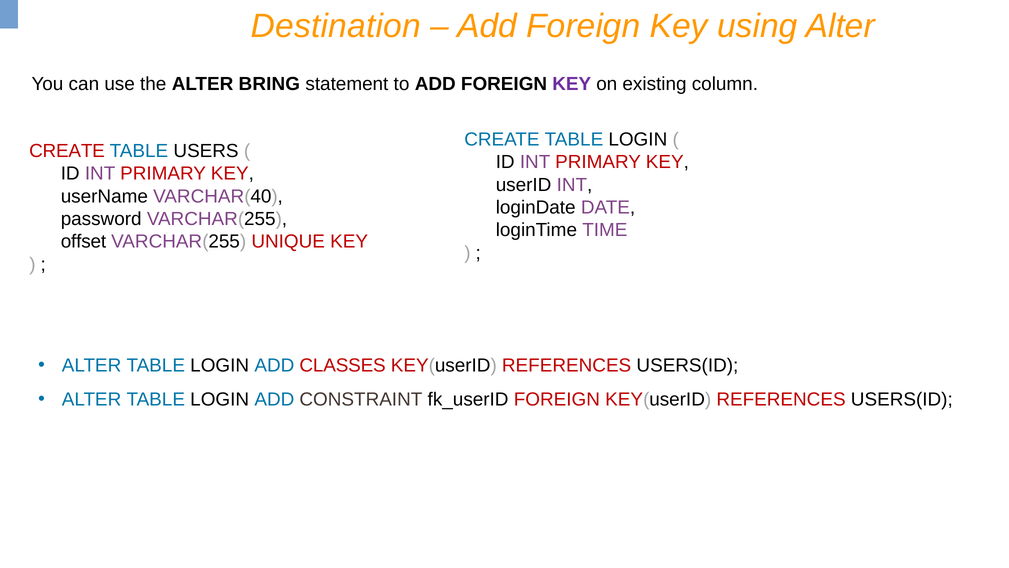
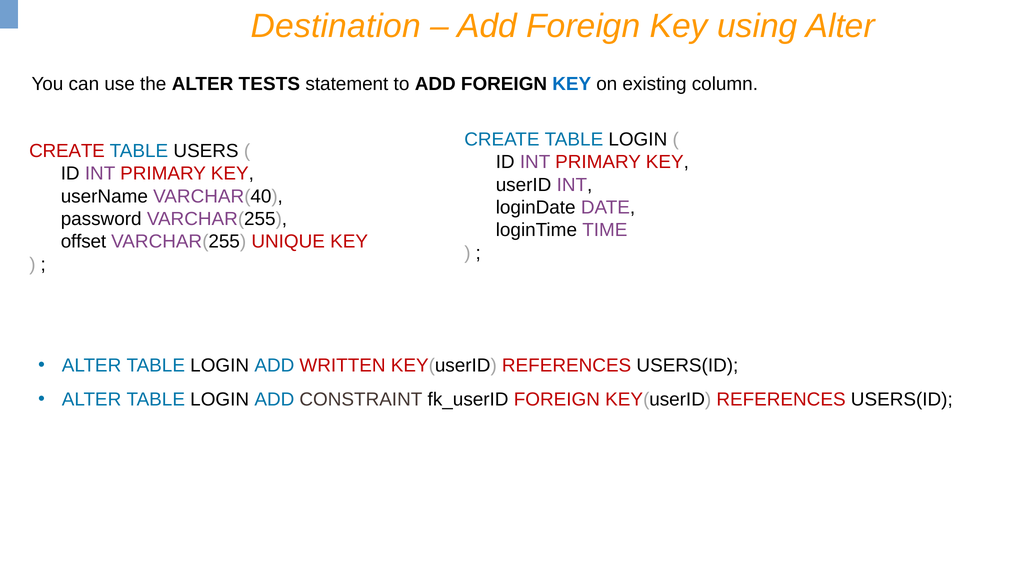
BRING: BRING -> TESTS
KEY at (572, 84) colour: purple -> blue
CLASSES: CLASSES -> WRITTEN
